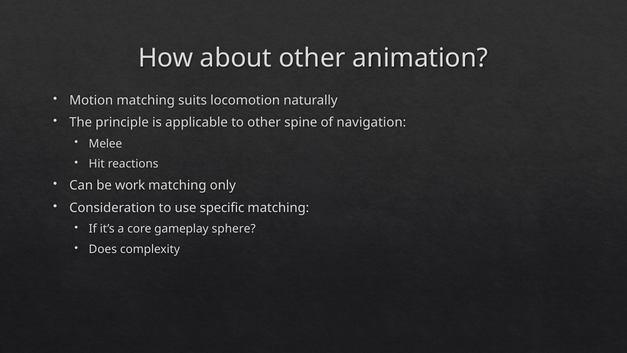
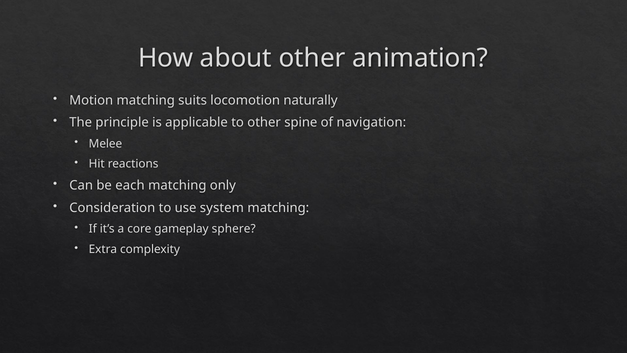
work: work -> each
specific: specific -> system
Does: Does -> Extra
